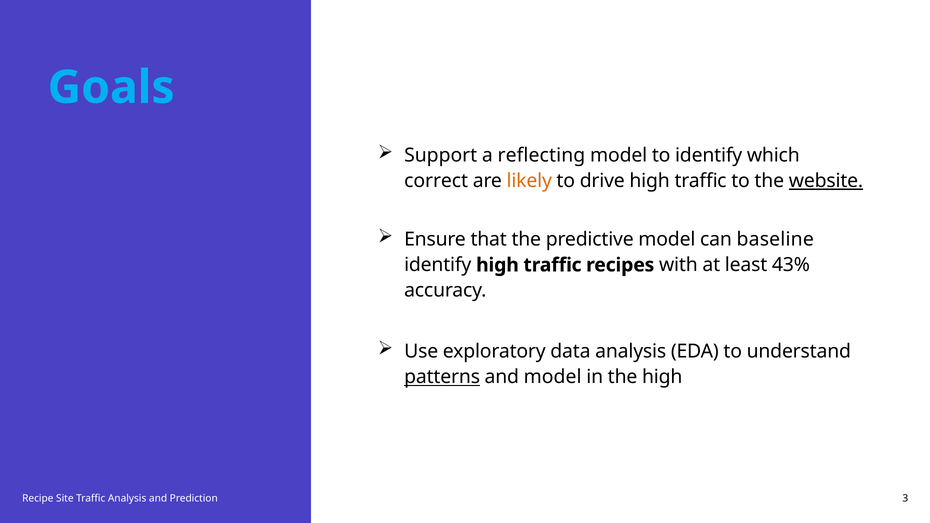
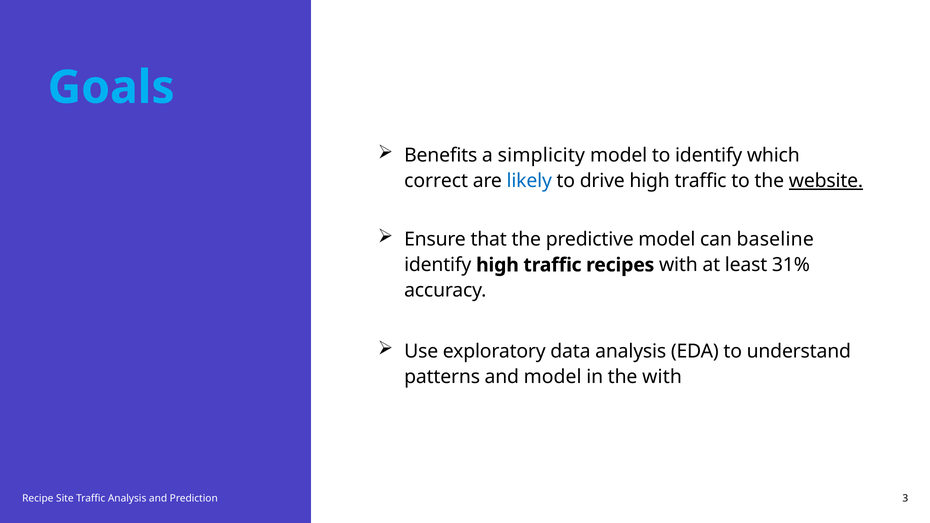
Support: Support -> Benefits
reflecting: reflecting -> simplicity
likely colour: orange -> blue
43%: 43% -> 31%
patterns underline: present -> none
the high: high -> with
